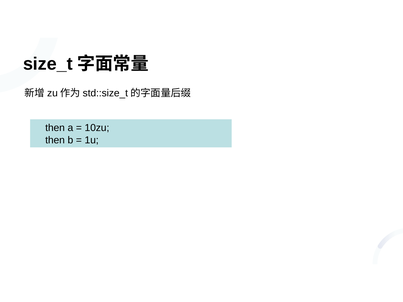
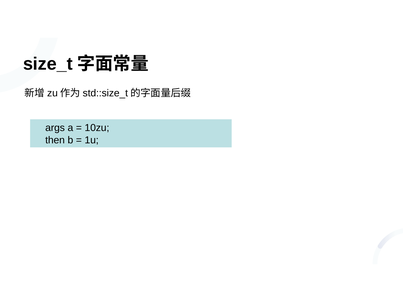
then at (55, 128): then -> args
